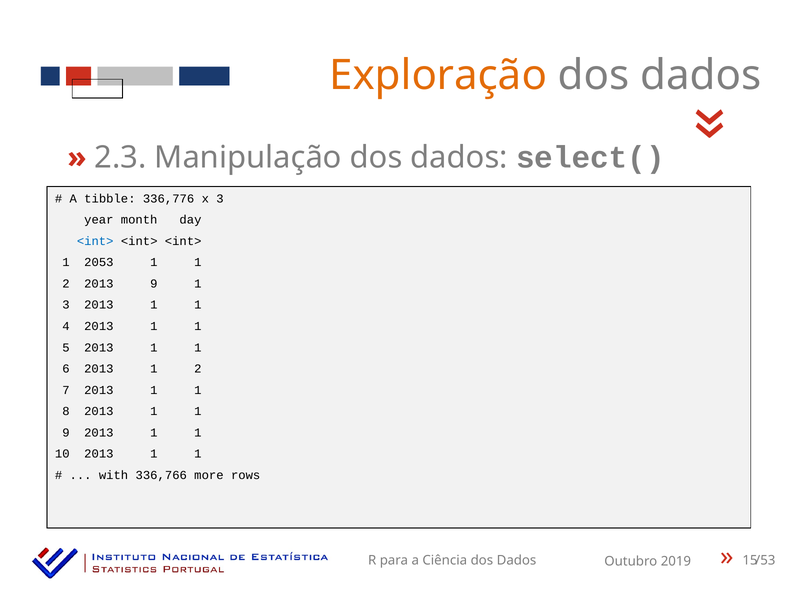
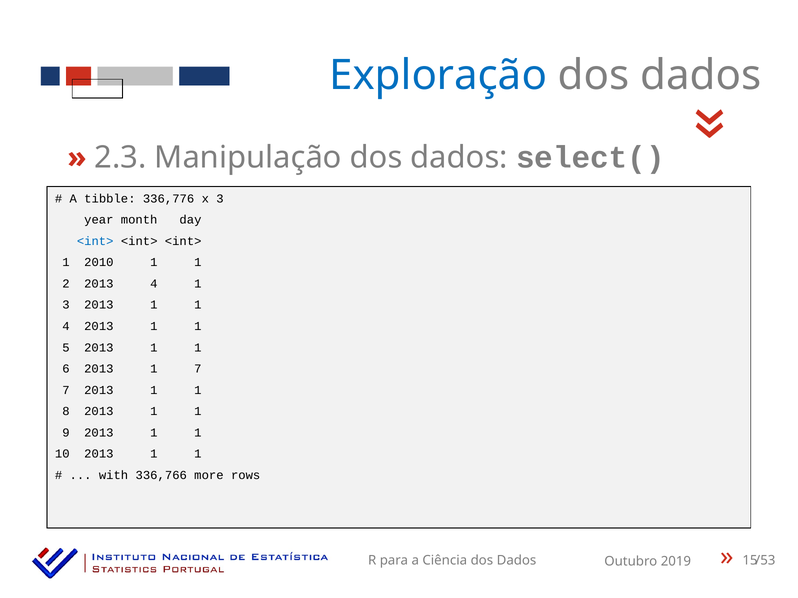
Exploração colour: orange -> blue
2053: 2053 -> 2010
2013 9: 9 -> 4
2013 1 2: 2 -> 7
